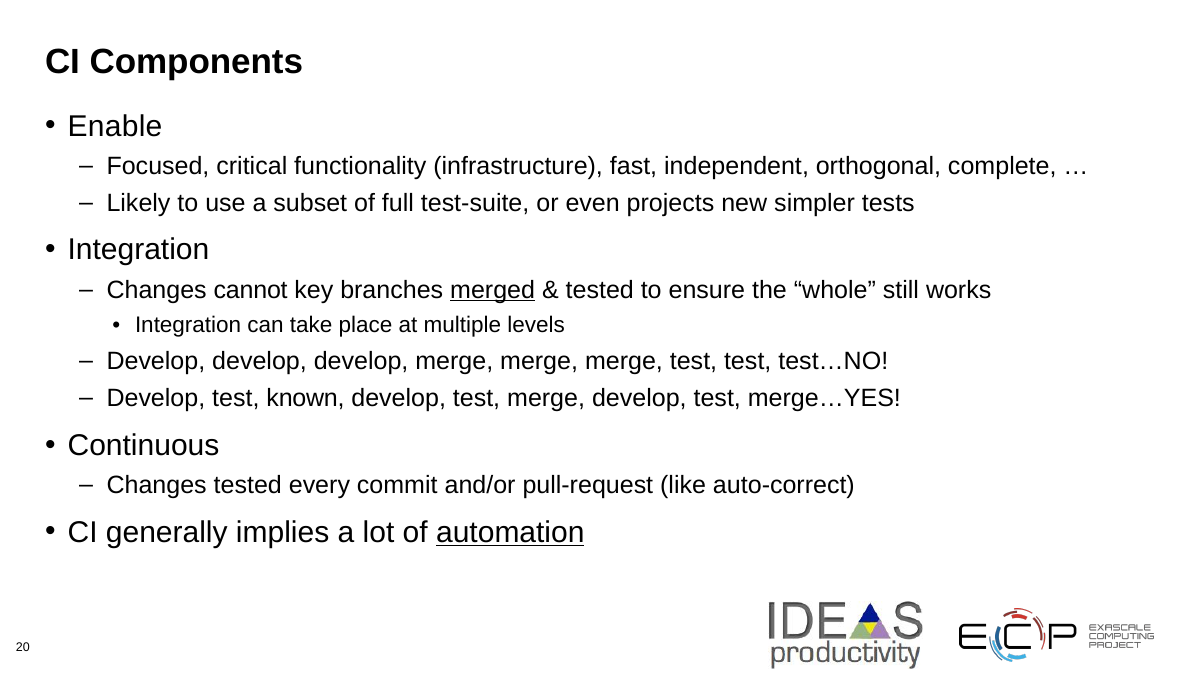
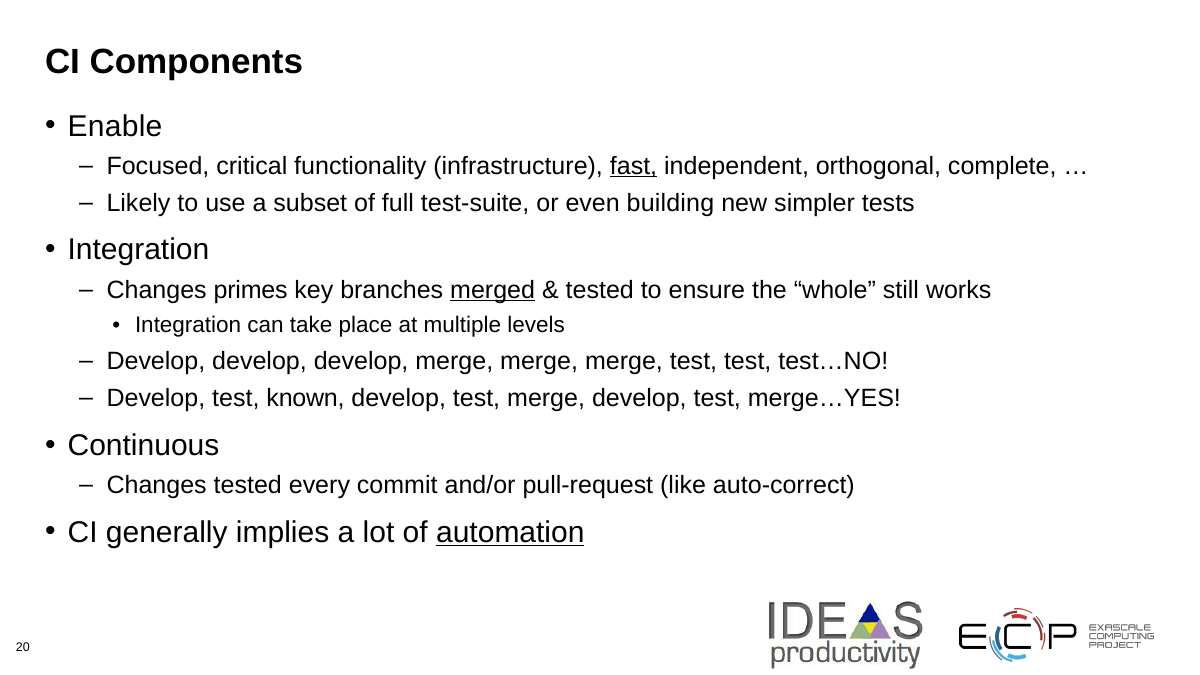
fast underline: none -> present
projects: projects -> building
cannot: cannot -> primes
